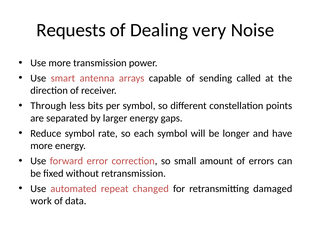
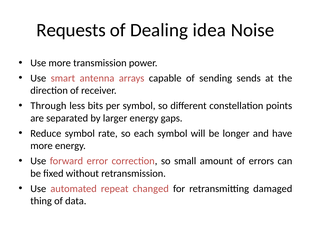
very: very -> idea
called: called -> sends
work: work -> thing
